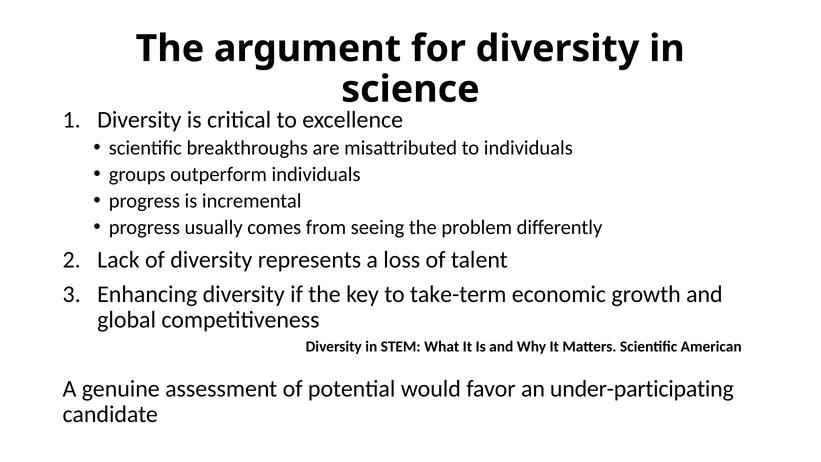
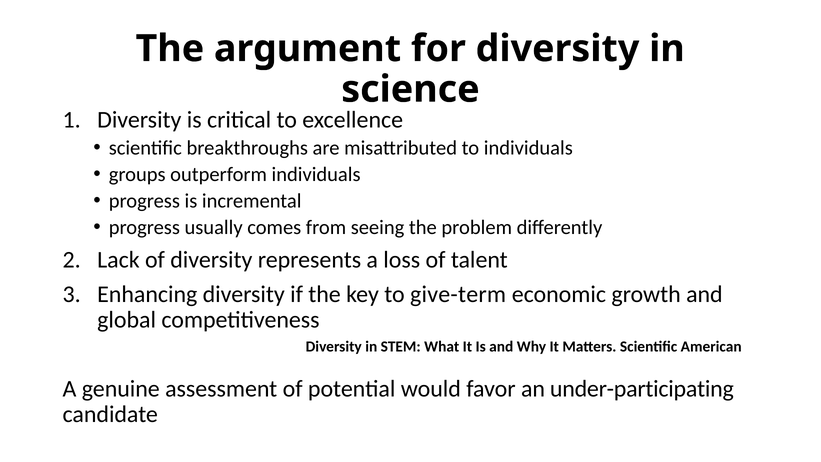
take-term: take-term -> give-term
